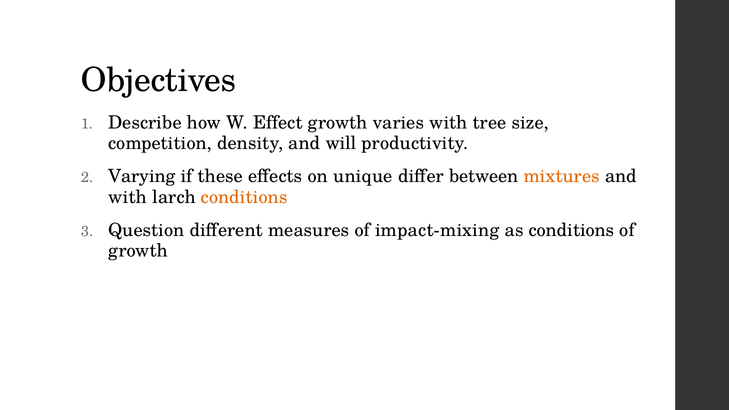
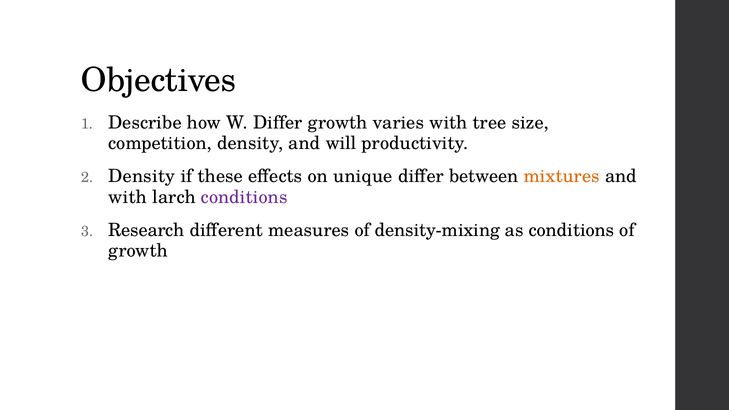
W Effect: Effect -> Differ
Varying at (142, 176): Varying -> Density
conditions at (244, 197) colour: orange -> purple
Question: Question -> Research
impact-mixing: impact-mixing -> density-mixing
